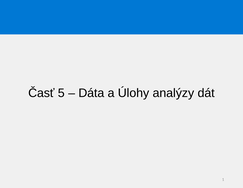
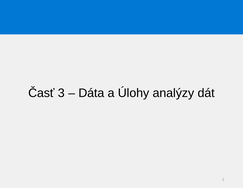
5: 5 -> 3
